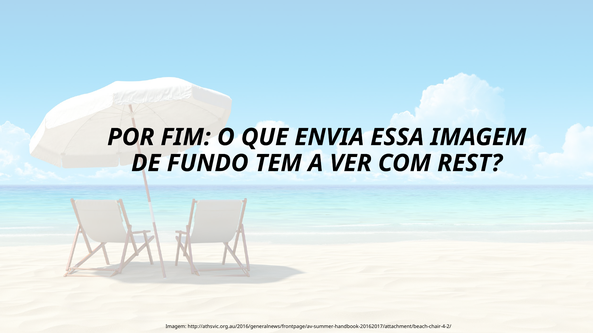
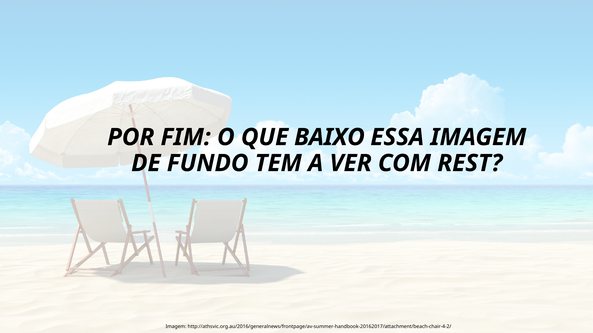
ENVIA: ENVIA -> BAIXO
